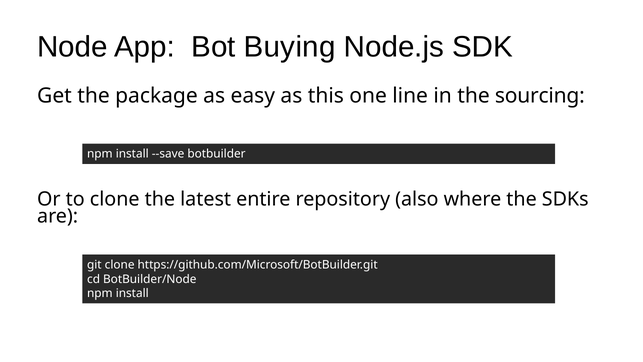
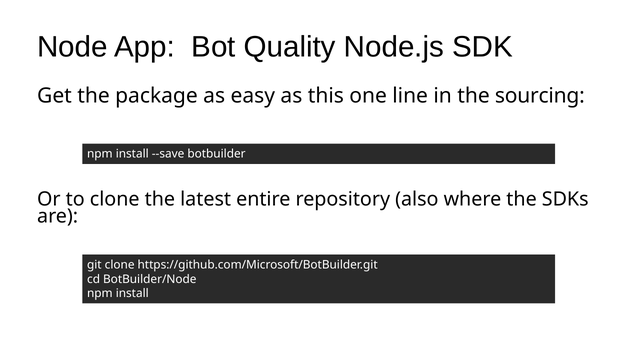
Buying: Buying -> Quality
